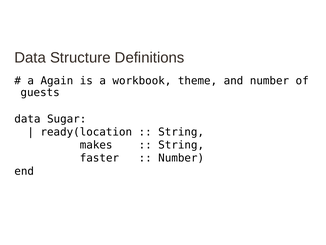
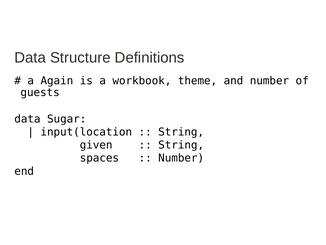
ready(location: ready(location -> input(location
makes: makes -> given
faster: faster -> spaces
